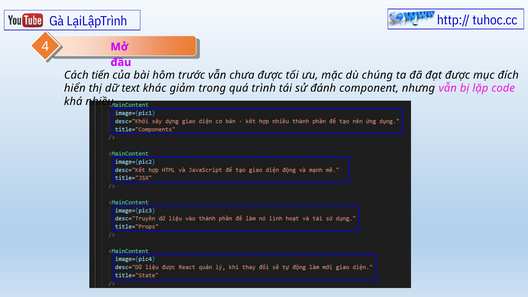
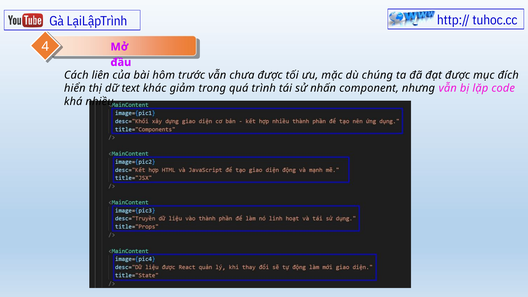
tiến: tiến -> liên
đánh: đánh -> nhấn
